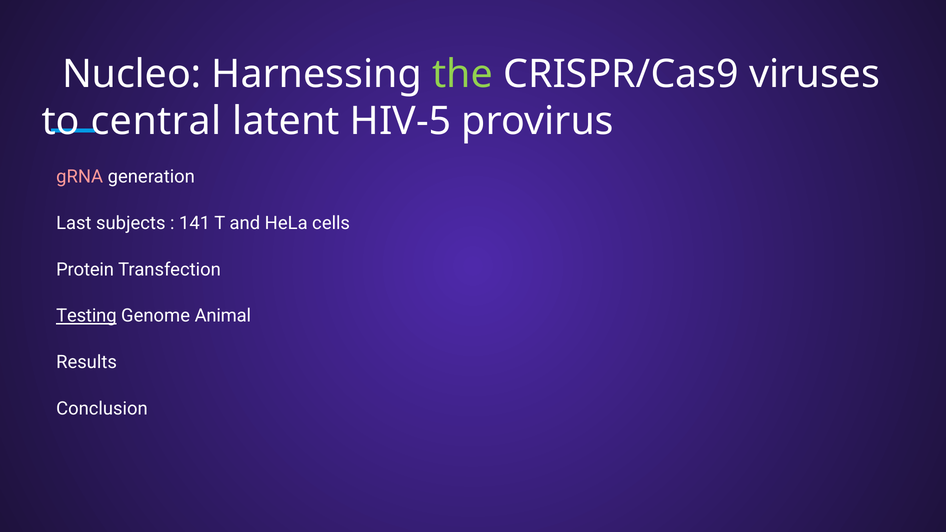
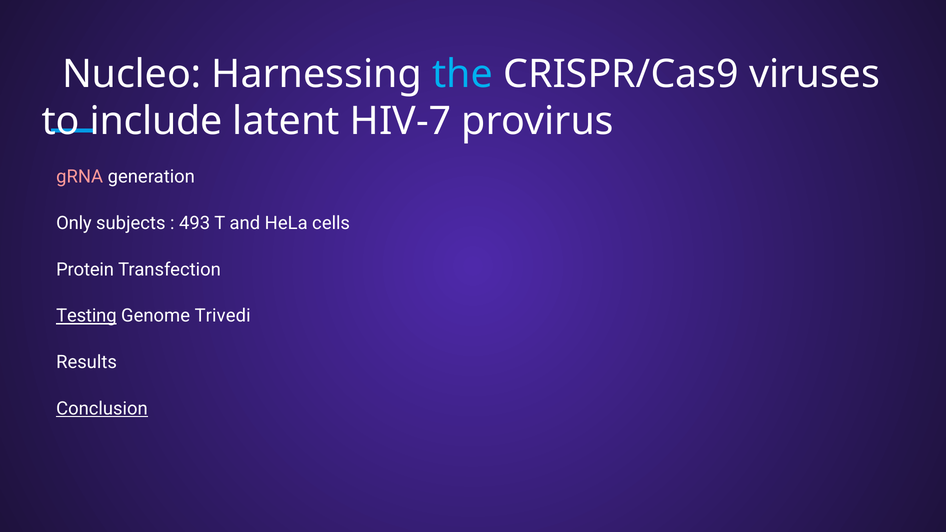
the colour: light green -> light blue
central: central -> include
HIV-5: HIV-5 -> HIV-7
Last: Last -> Only
141: 141 -> 493
Animal: Animal -> Trivedi
Conclusion underline: none -> present
